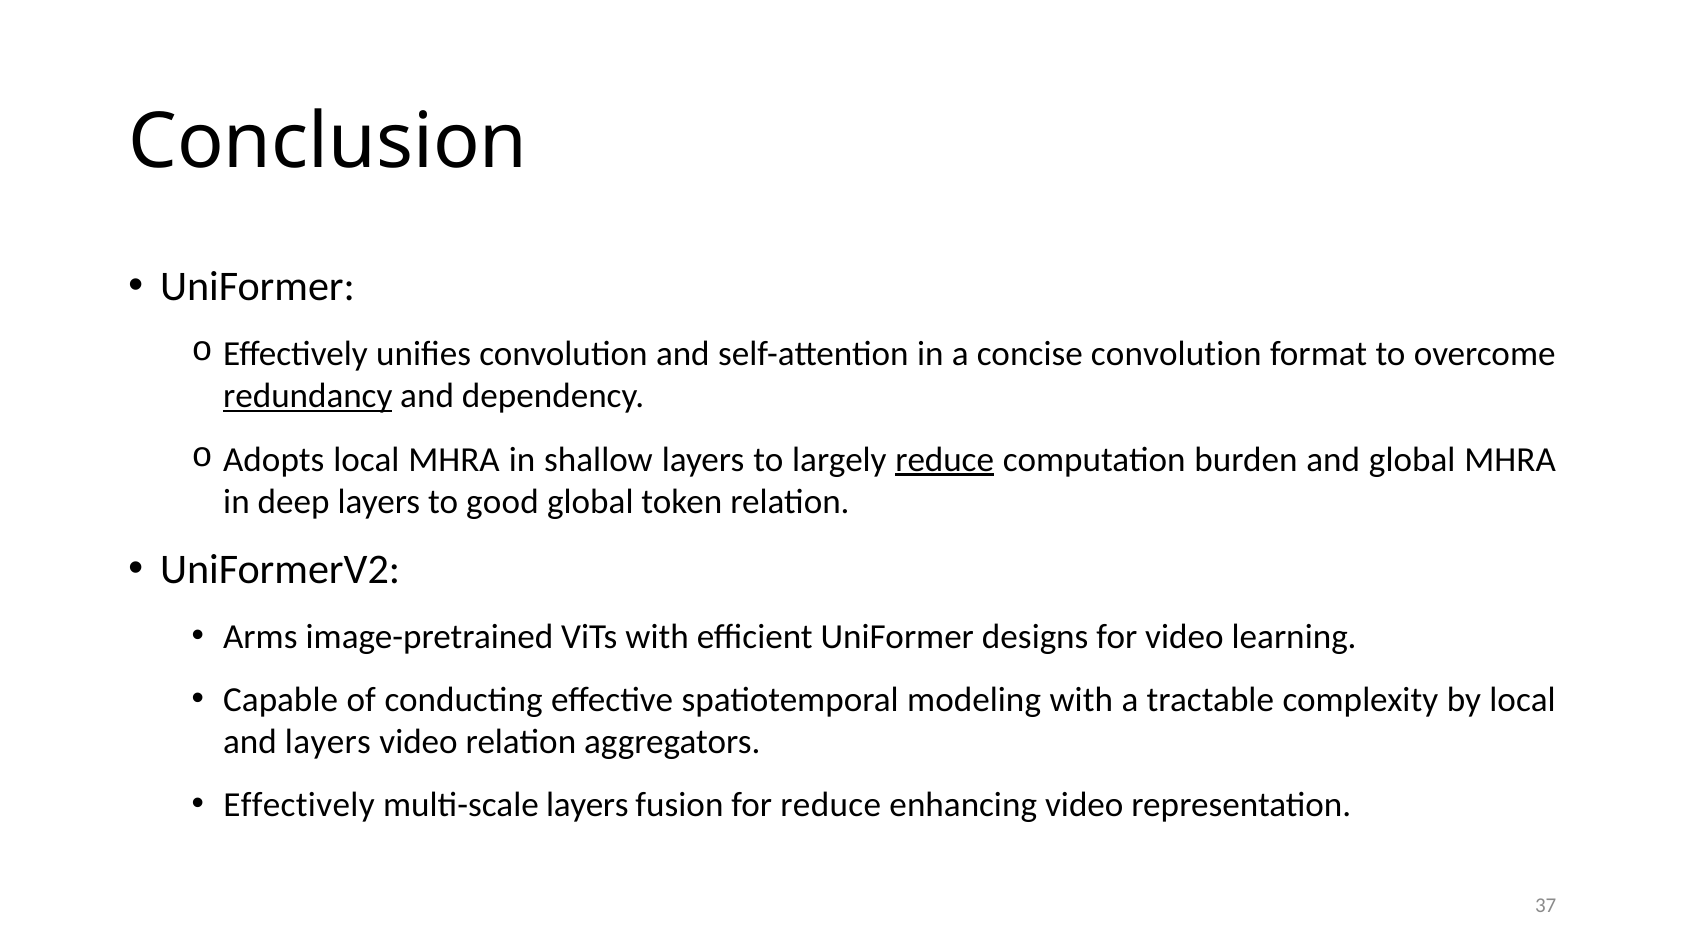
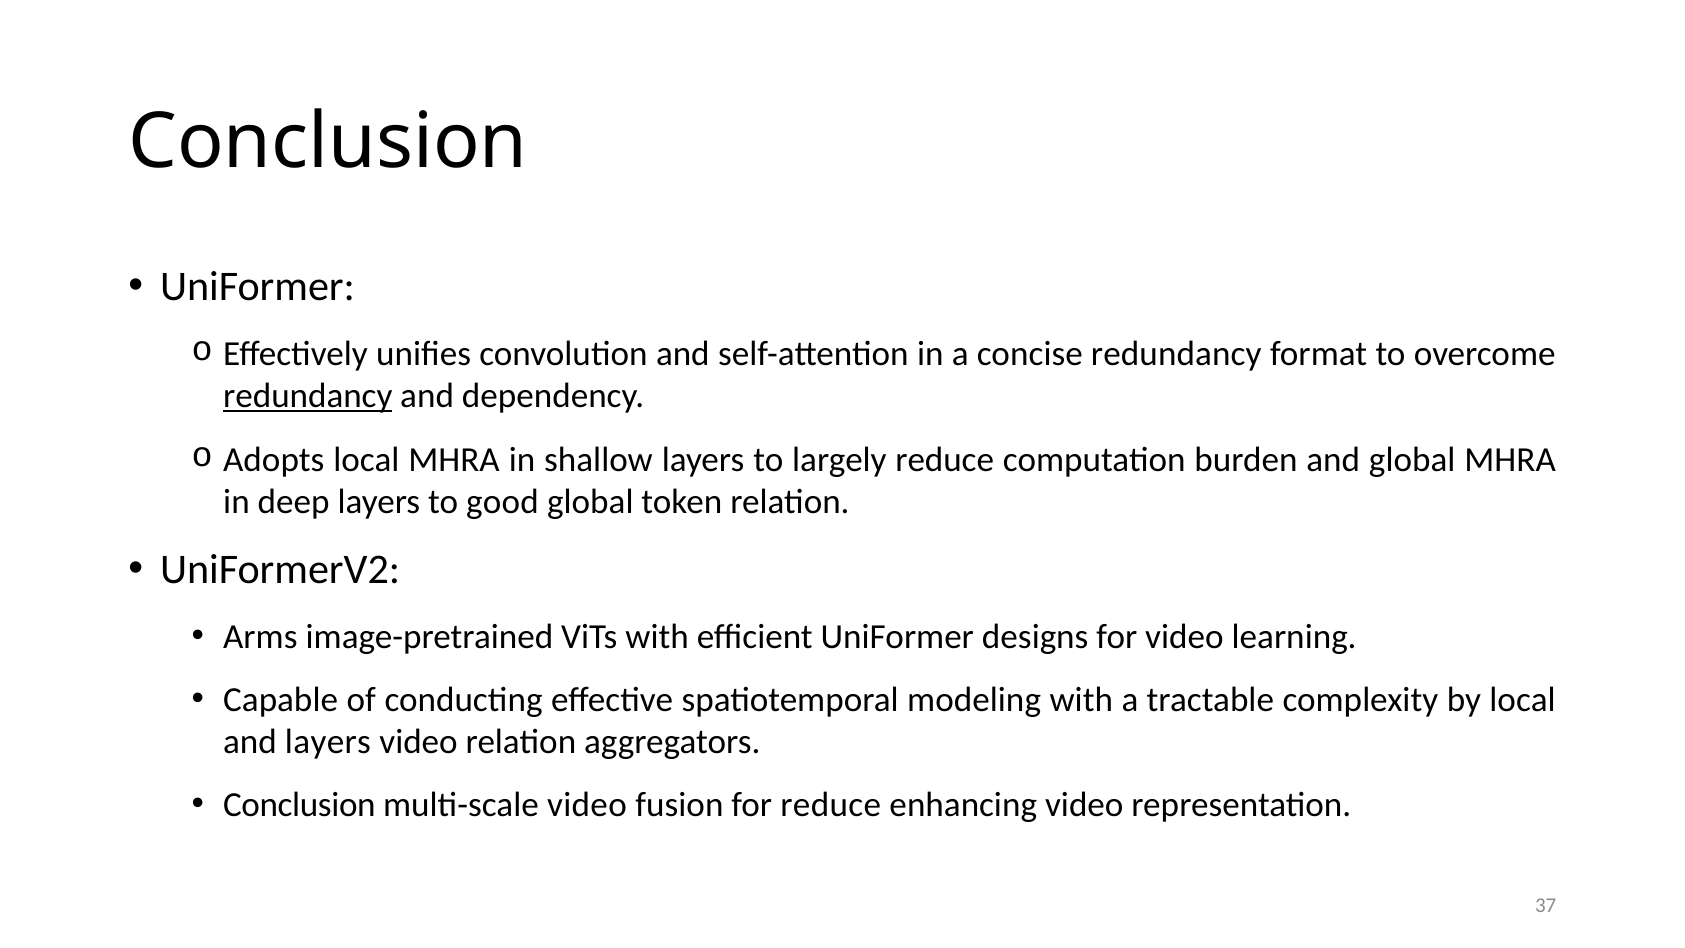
concise convolution: convolution -> redundancy
reduce at (945, 459) underline: present -> none
Effectively at (299, 805): Effectively -> Conclusion
multi-scale layers: layers -> video
